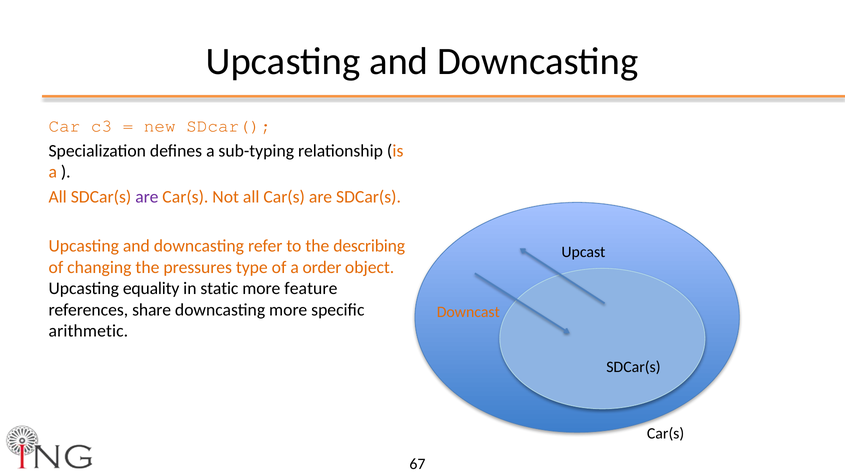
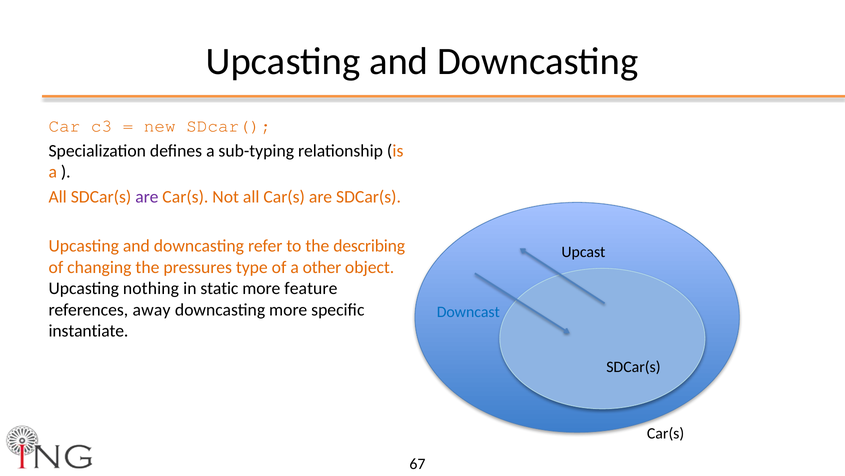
order: order -> other
equality: equality -> nothing
share: share -> away
Downcast colour: orange -> blue
arithmetic: arithmetic -> instantiate
